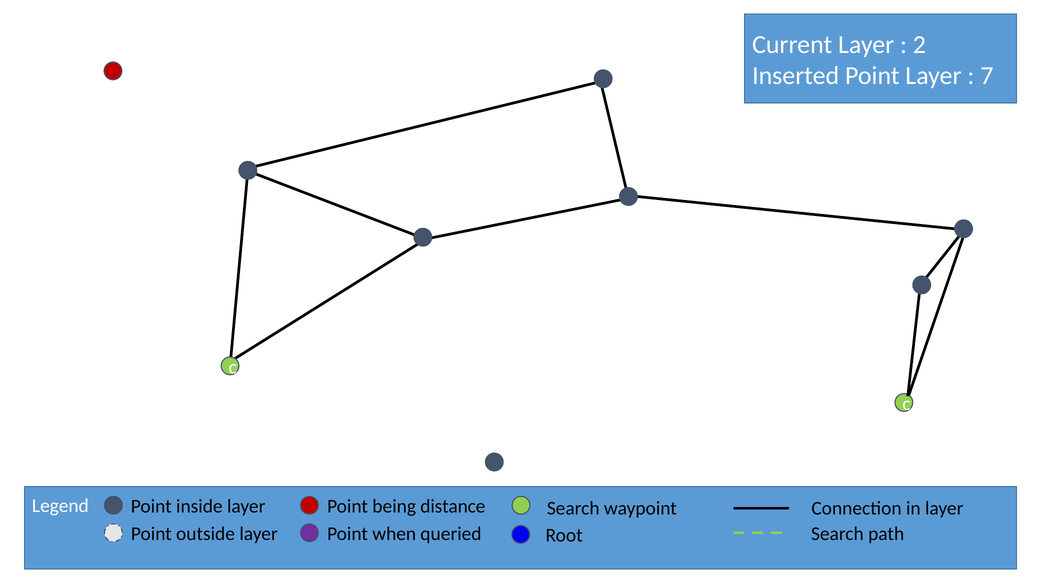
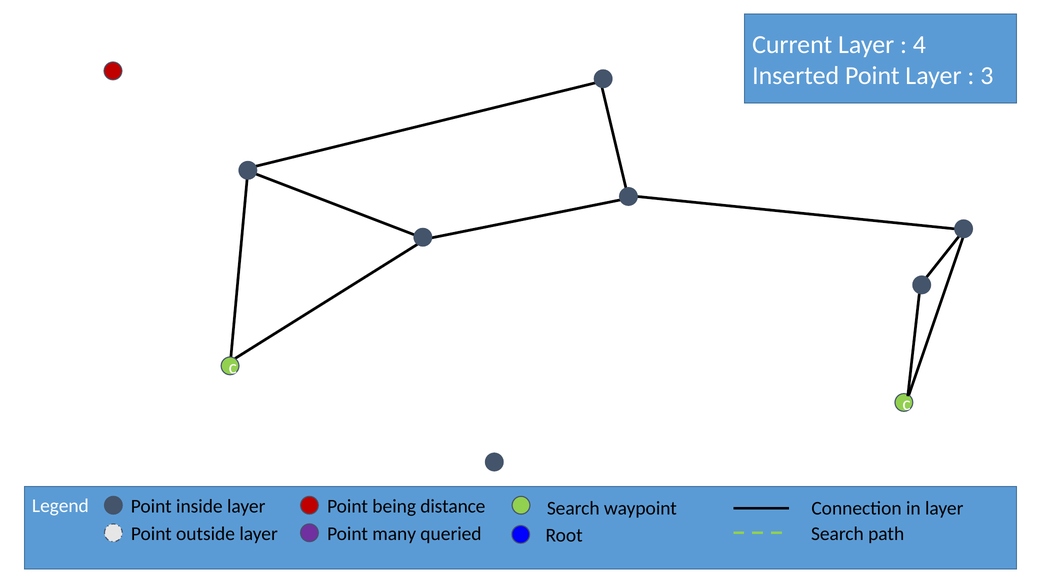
2: 2 -> 4
7: 7 -> 3
when: when -> many
